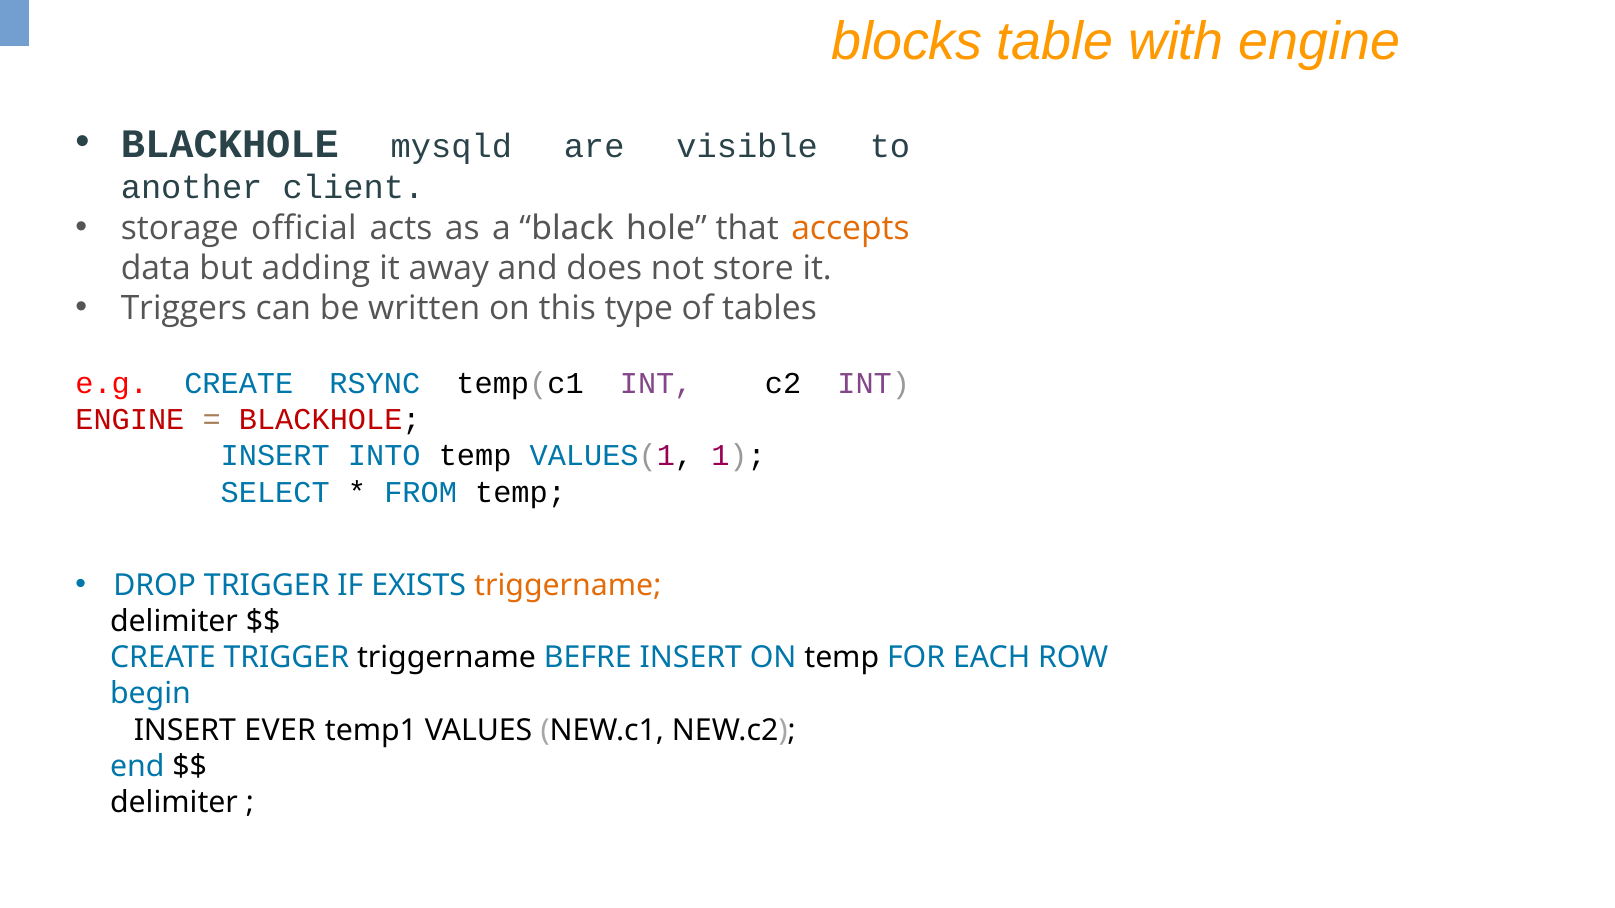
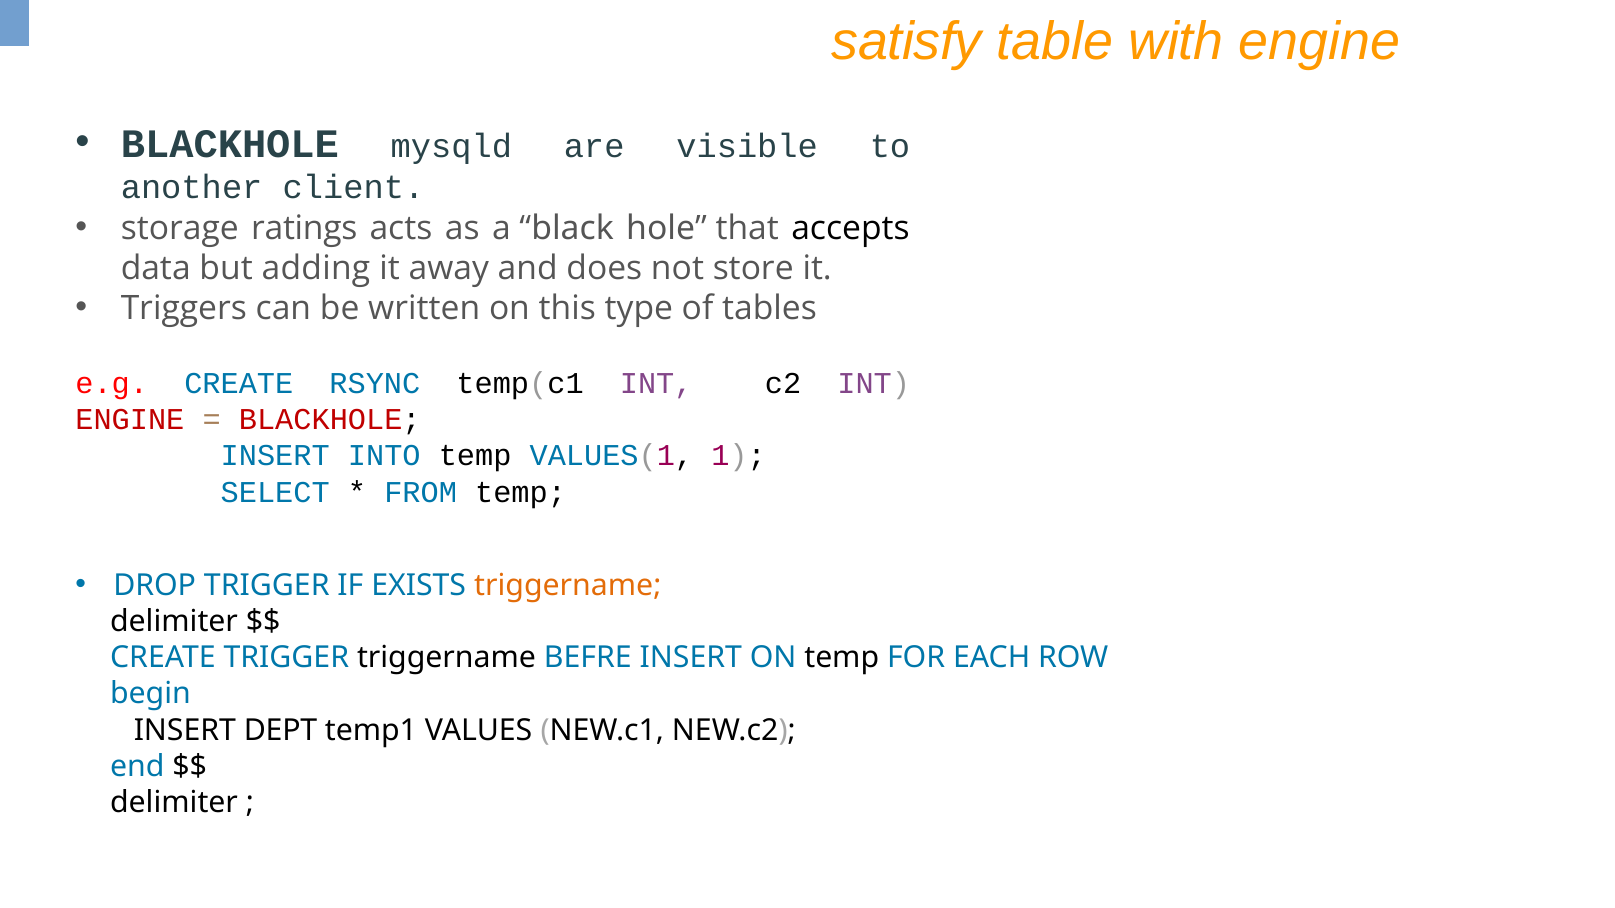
blocks: blocks -> satisfy
official: official -> ratings
accepts colour: orange -> black
EVER: EVER -> DEPT
